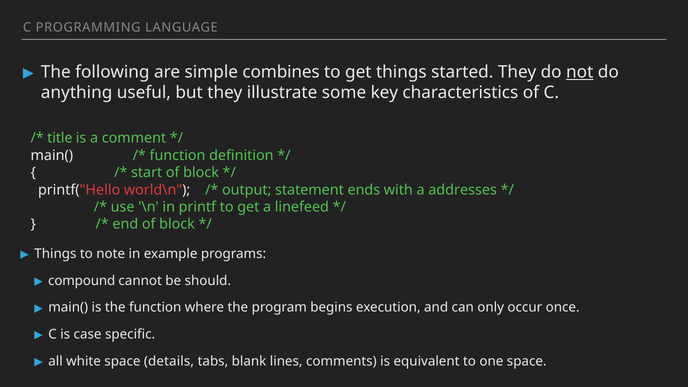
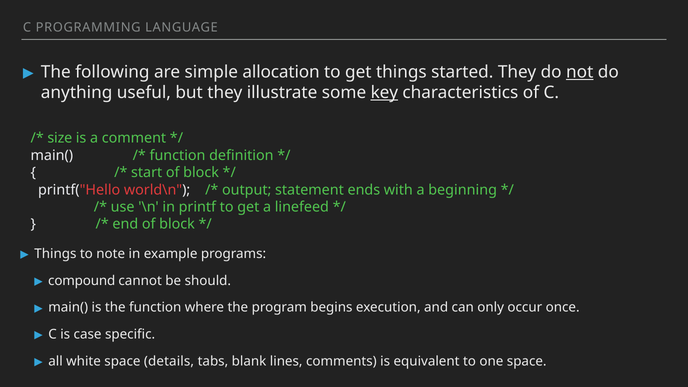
combines: combines -> allocation
key underline: none -> present
title: title -> size
addresses: addresses -> beginning
